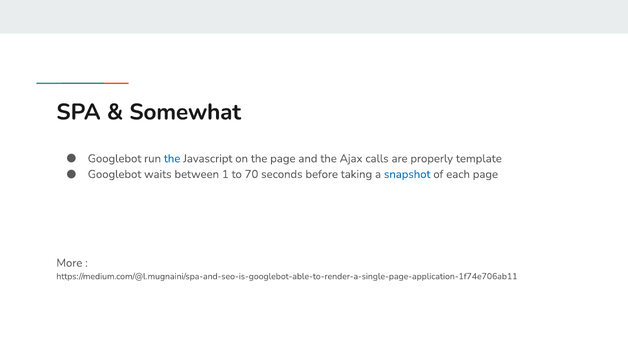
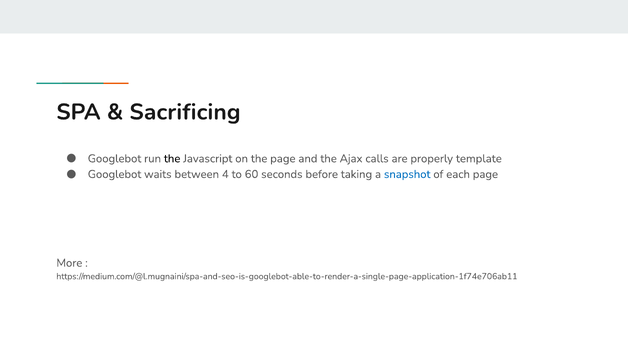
Somewhat: Somewhat -> Sacrificing
the at (172, 159) colour: blue -> black
1: 1 -> 4
70: 70 -> 60
